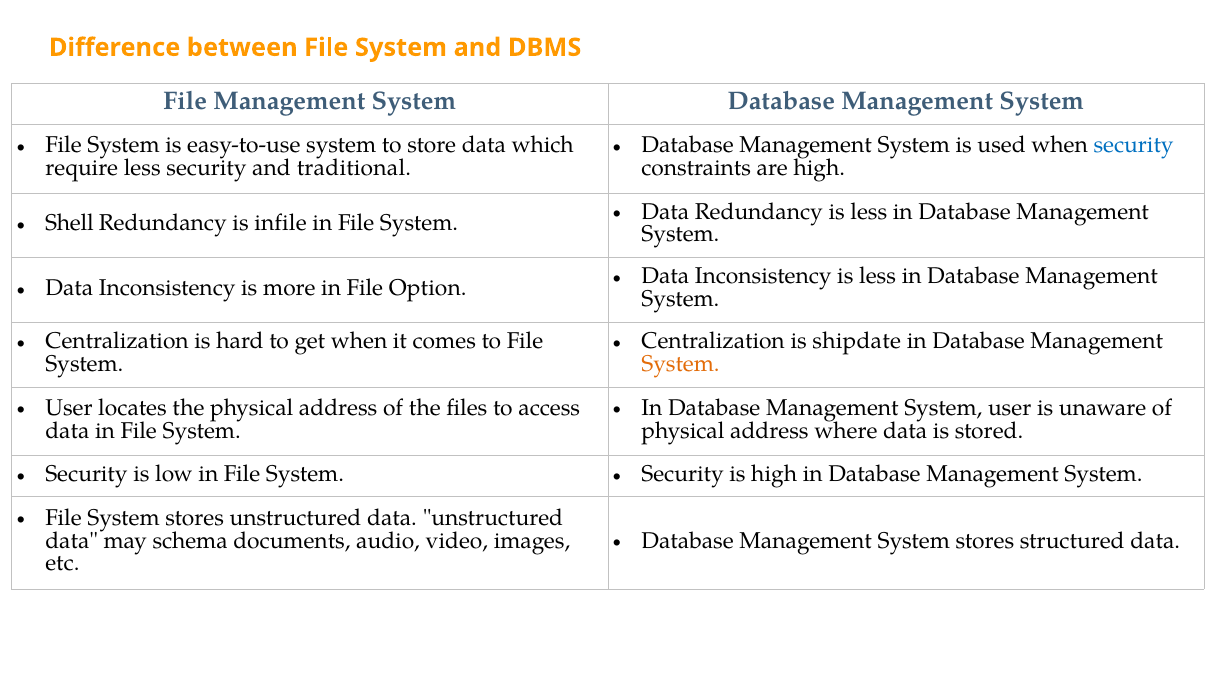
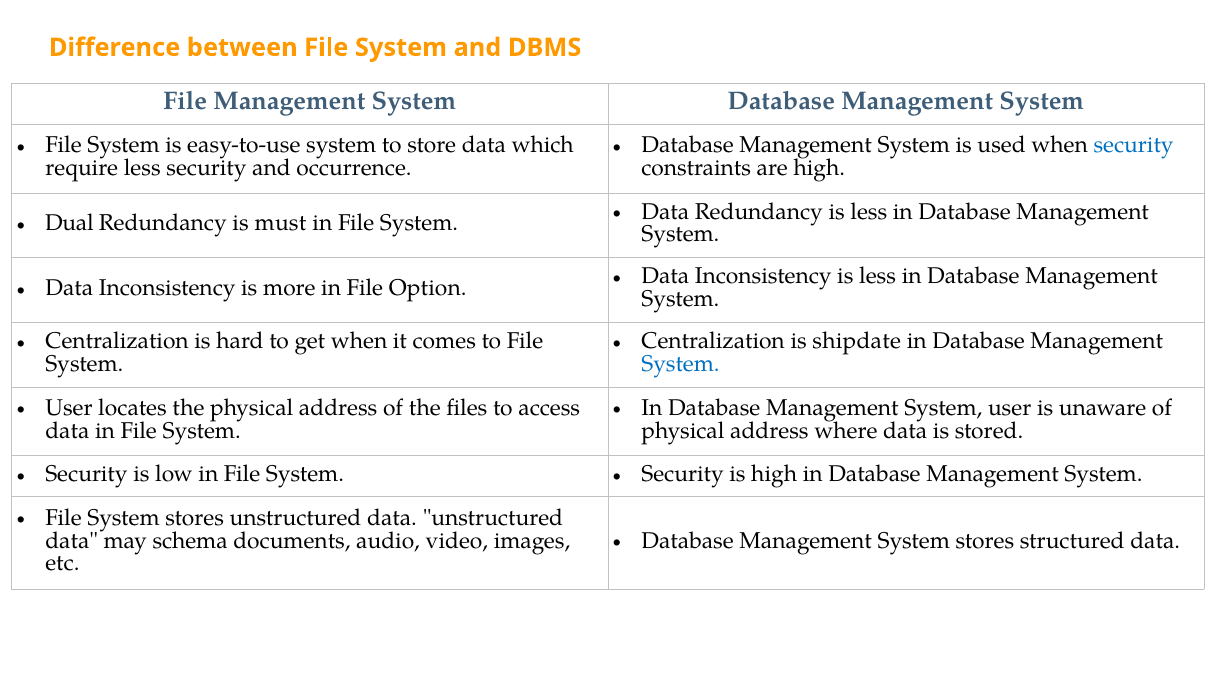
traditional: traditional -> occurrence
Shell: Shell -> Dual
infile: infile -> must
System at (680, 364) colour: orange -> blue
